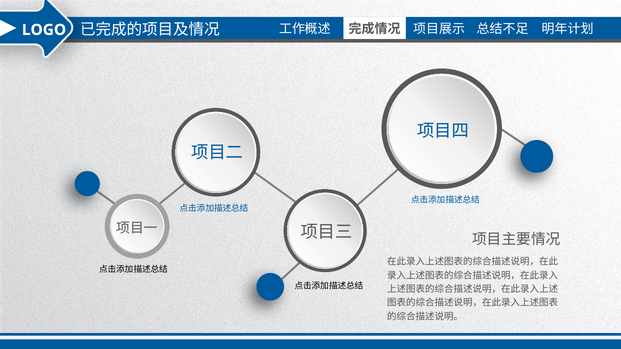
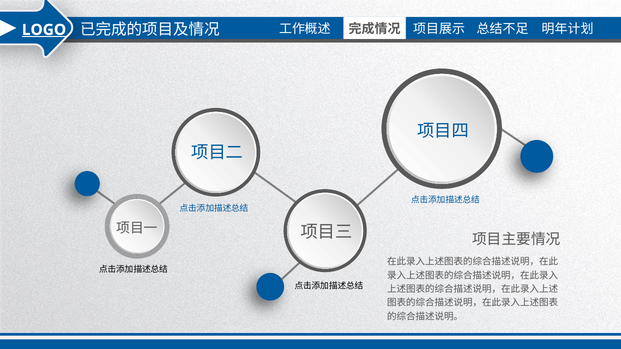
LOGO underline: none -> present
